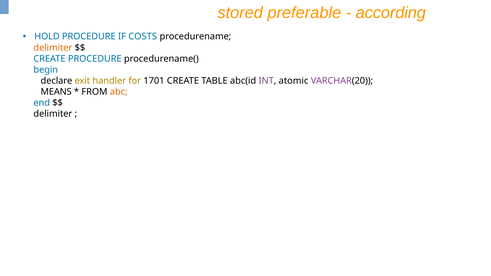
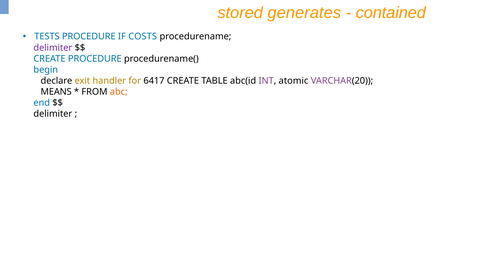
preferable: preferable -> generates
according: according -> contained
HOLD: HOLD -> TESTS
delimiter at (53, 48) colour: orange -> purple
1701: 1701 -> 6417
